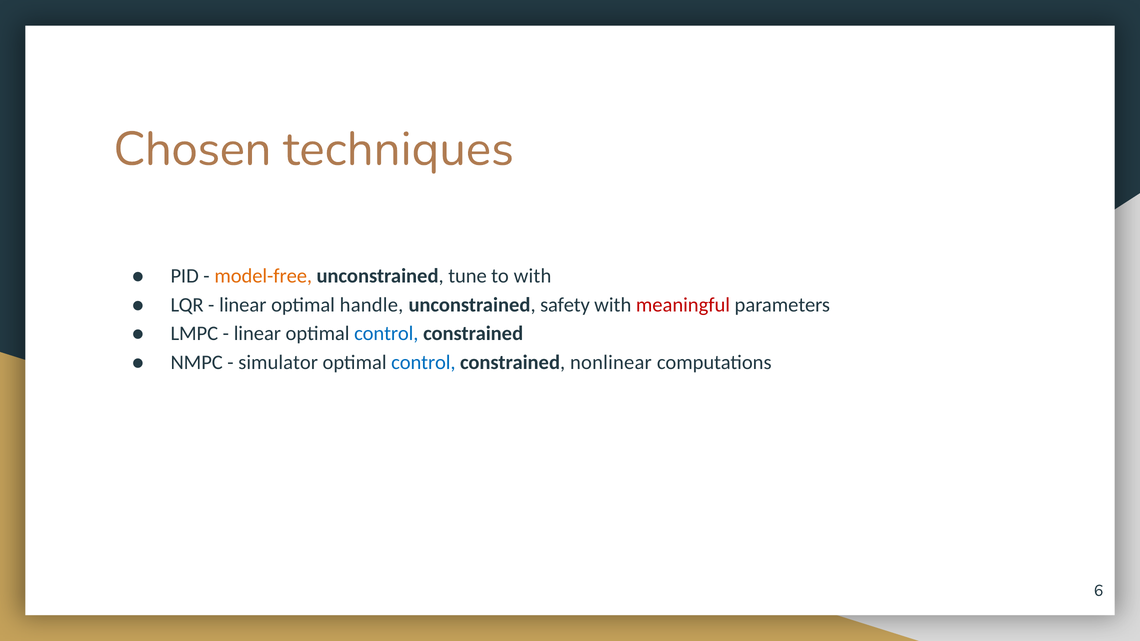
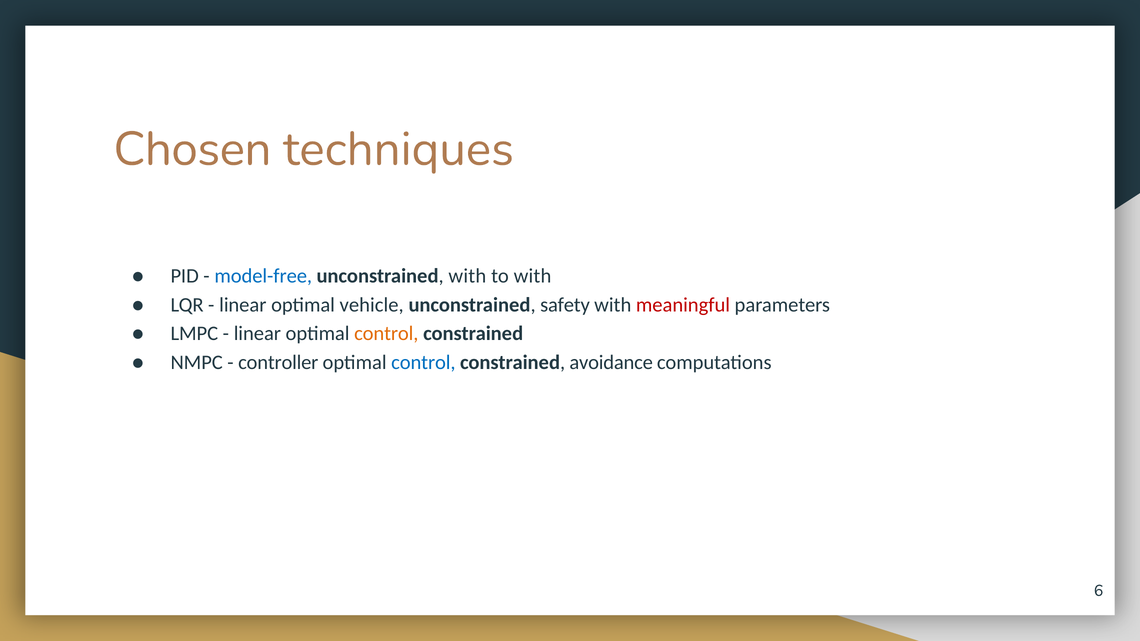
model-free colour: orange -> blue
unconstrained tune: tune -> with
handle: handle -> vehicle
control at (386, 334) colour: blue -> orange
simulator: simulator -> controller
nonlinear: nonlinear -> avoidance
